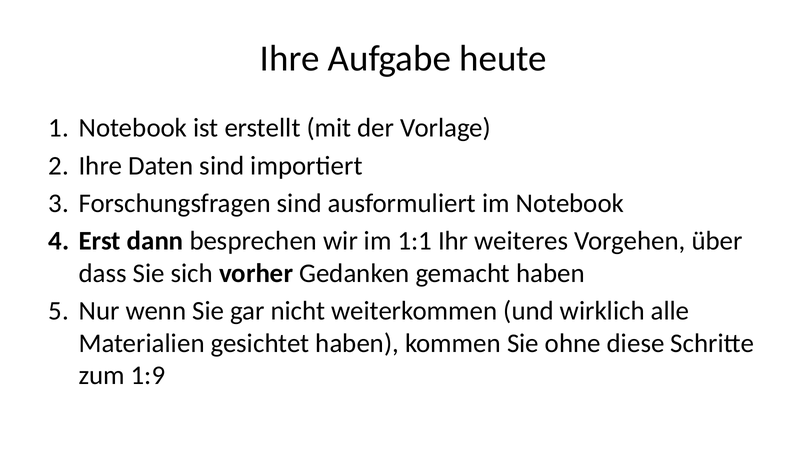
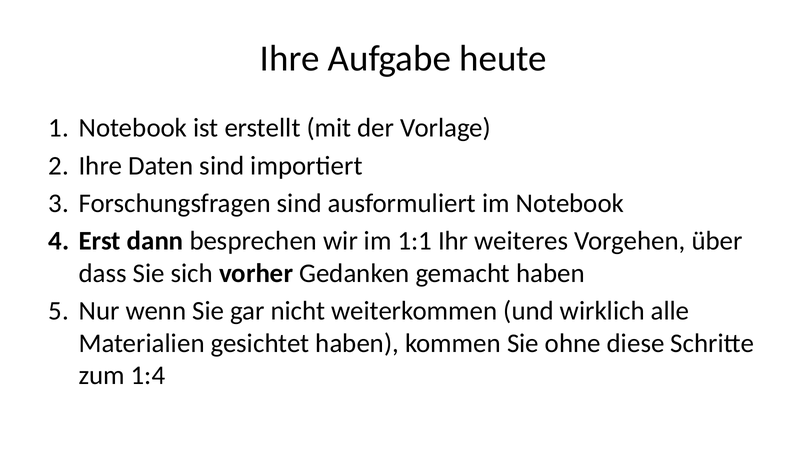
1:9: 1:9 -> 1:4
